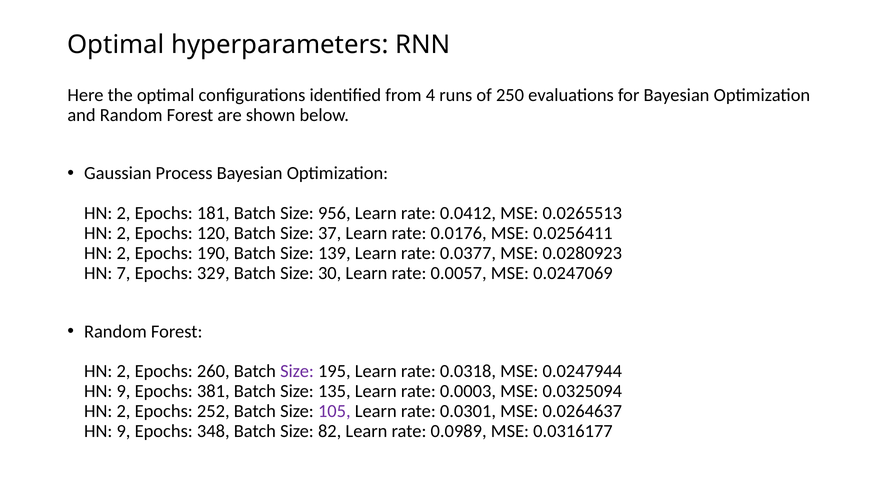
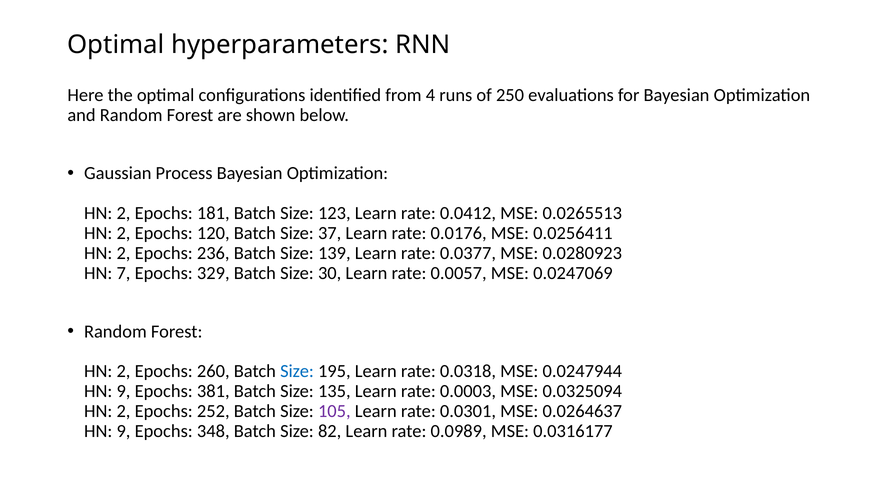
956: 956 -> 123
190: 190 -> 236
Size at (297, 371) colour: purple -> blue
